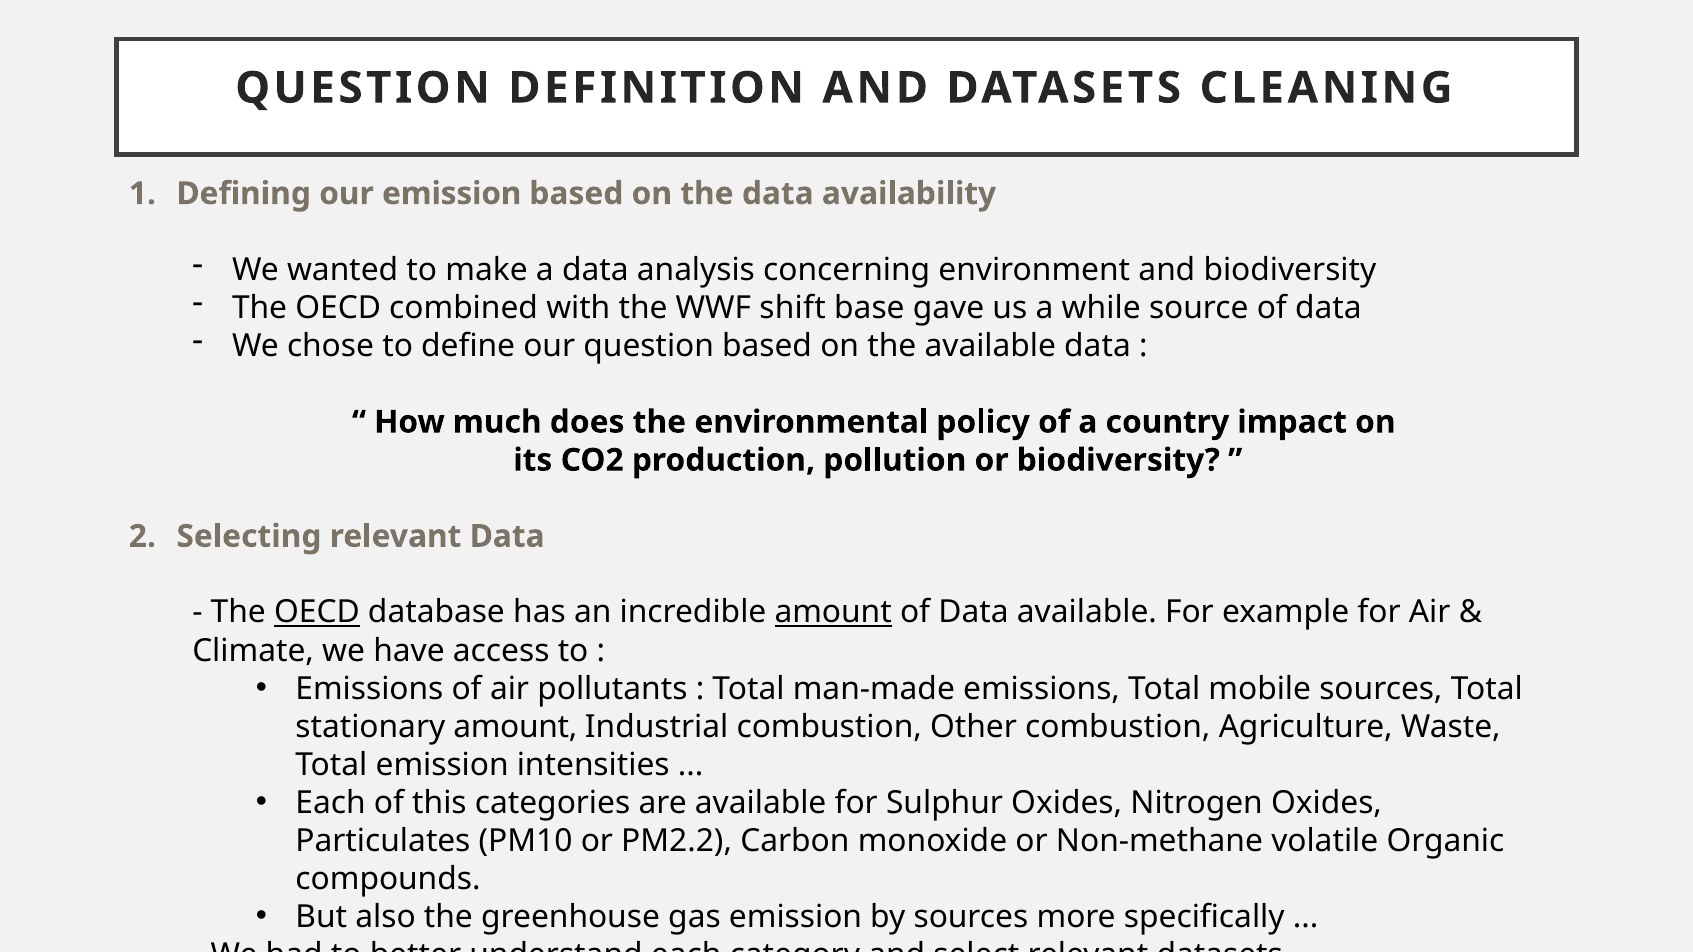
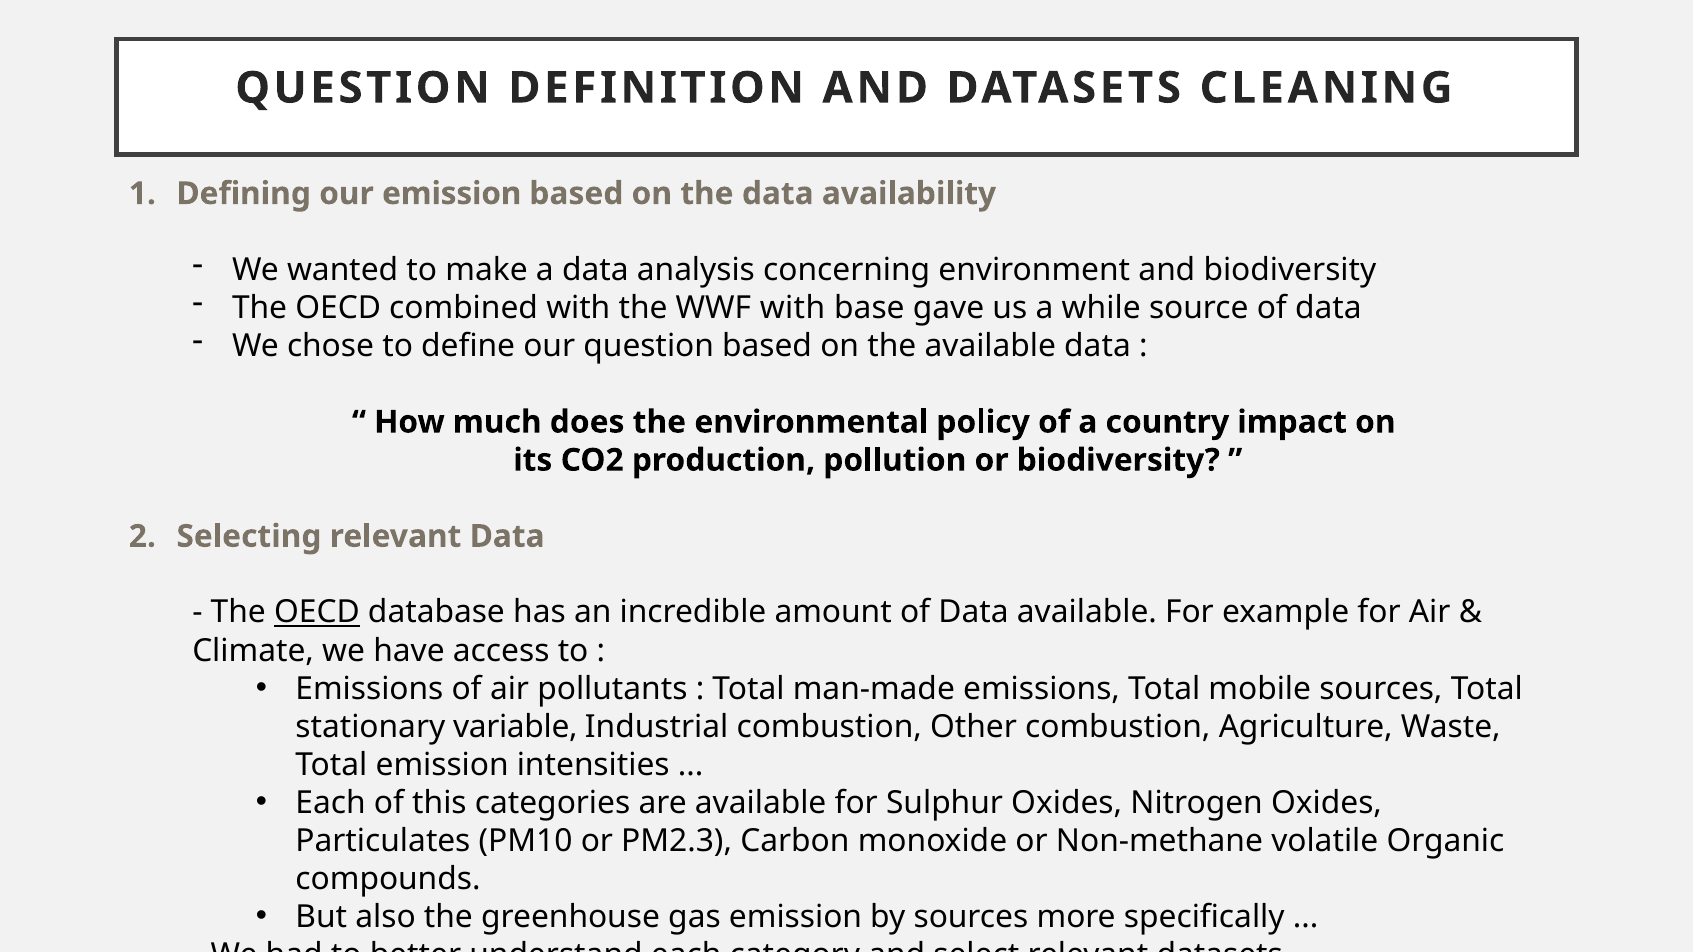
WWF shift: shift -> with
amount at (833, 613) underline: present -> none
stationary amount: amount -> variable
PM2.2: PM2.2 -> PM2.3
